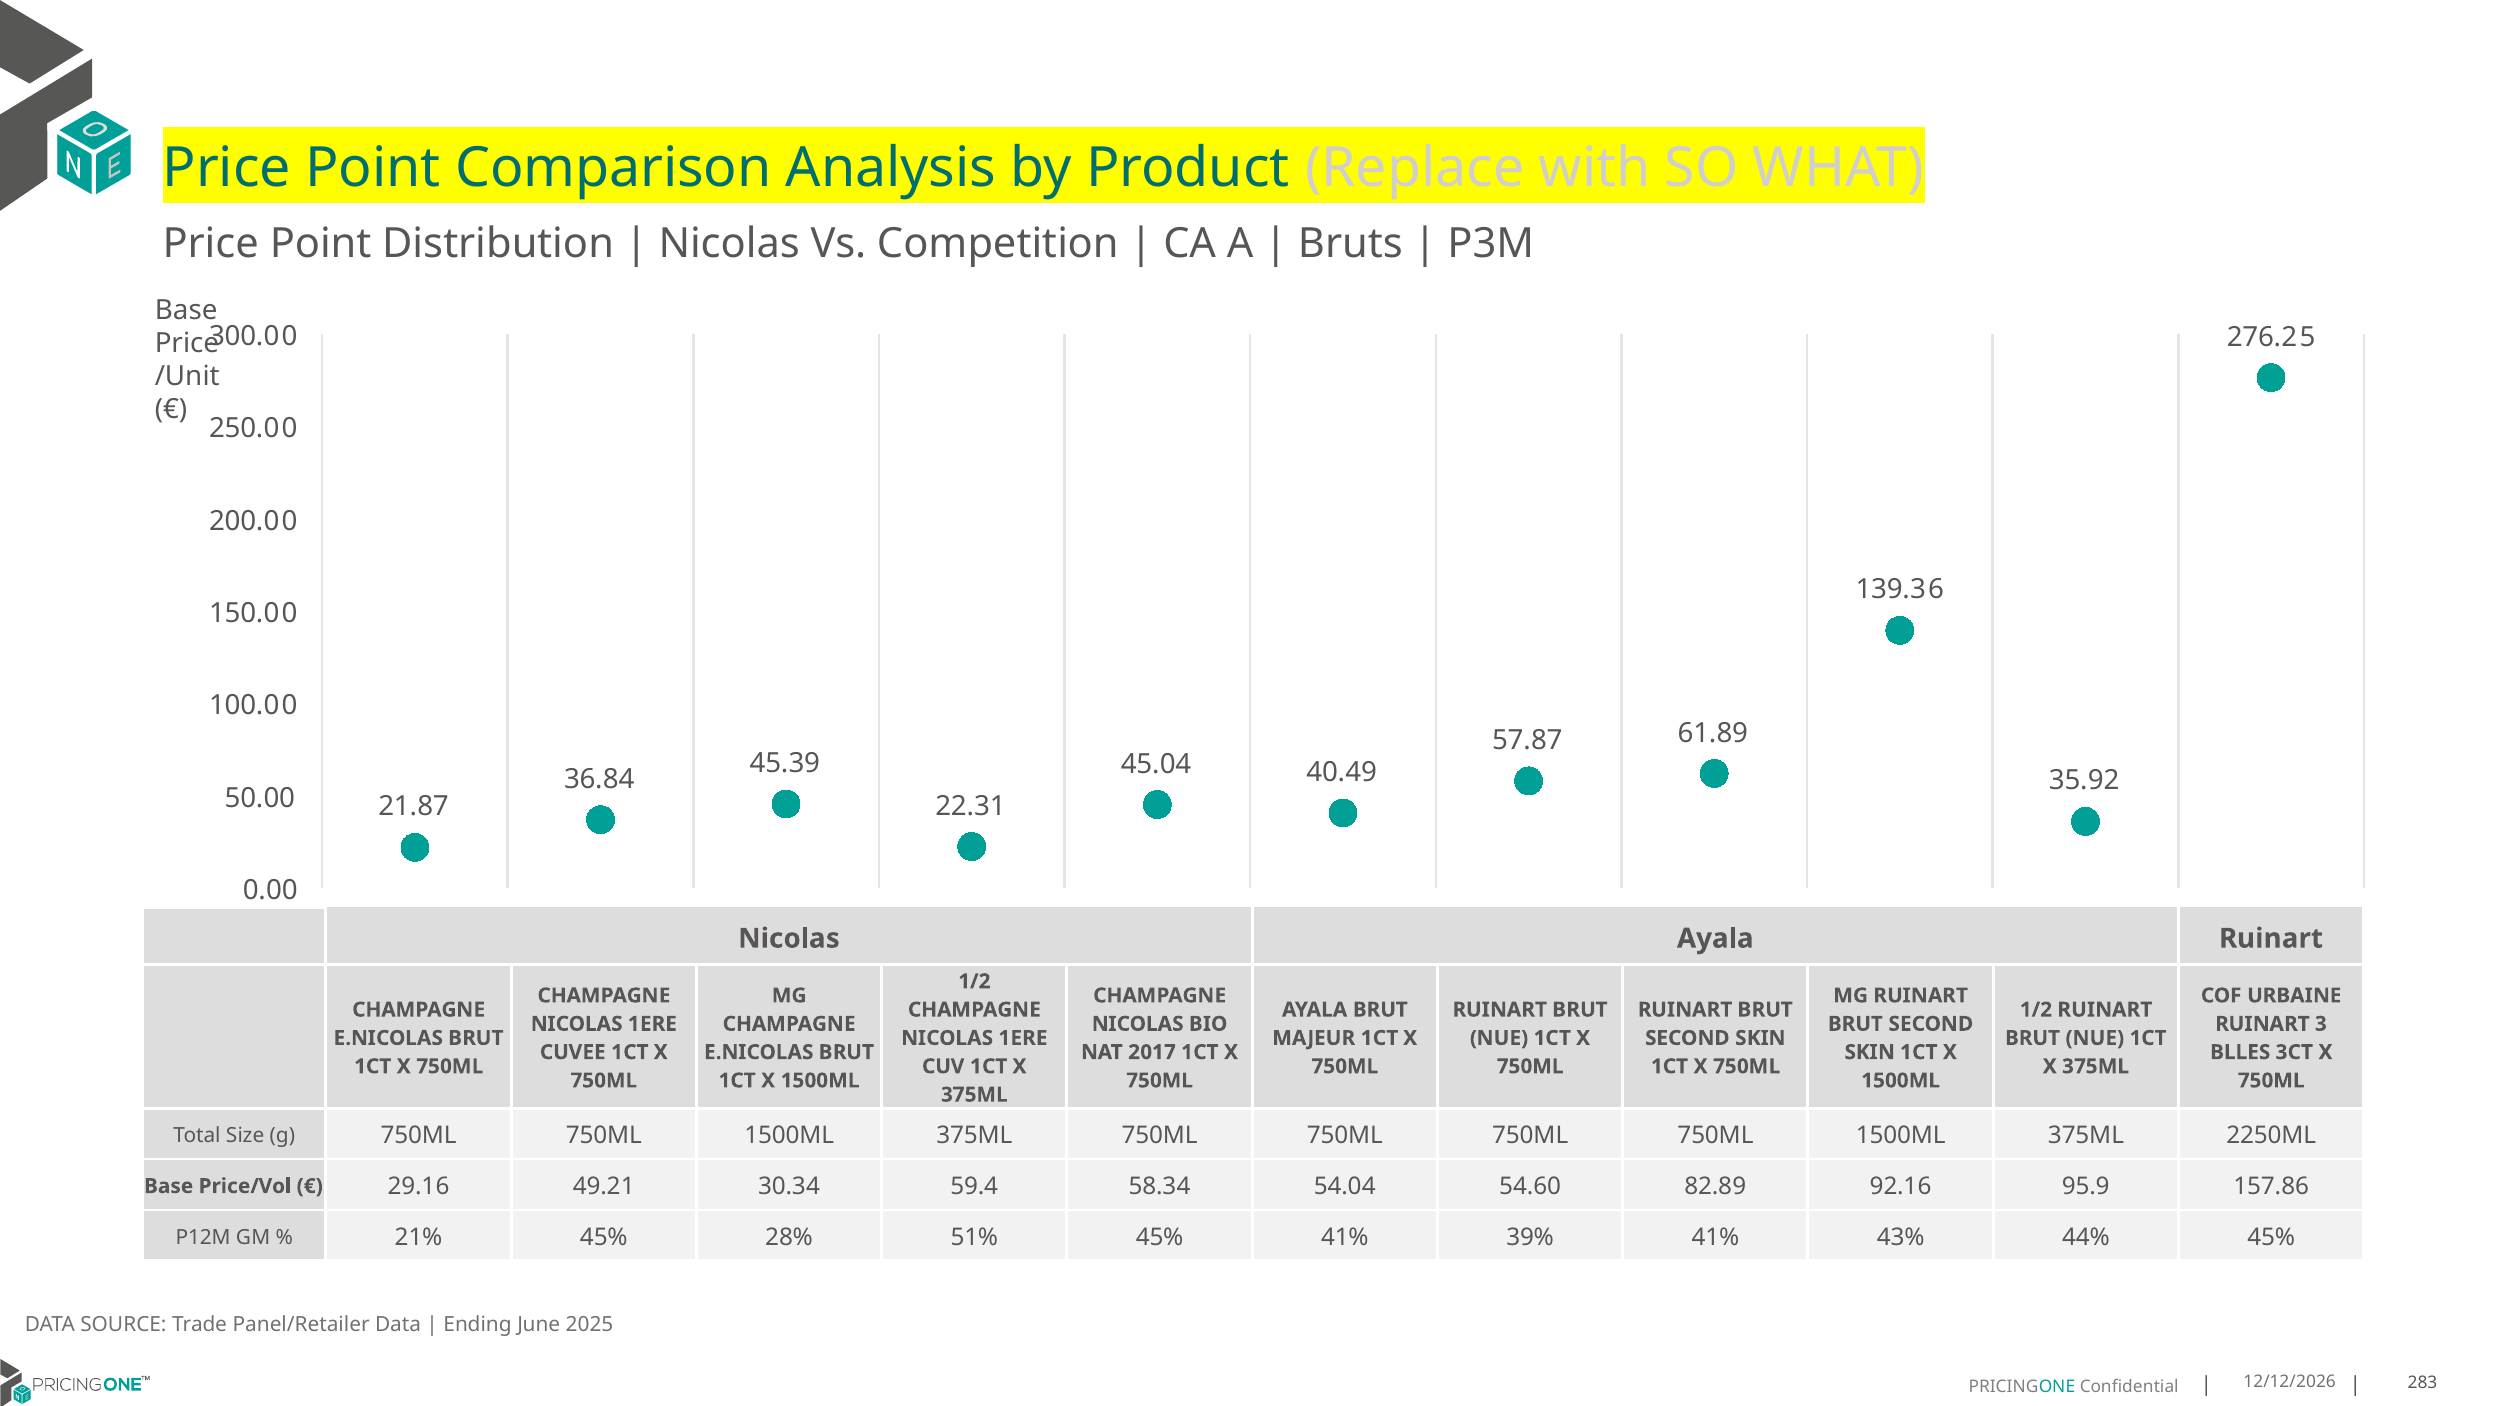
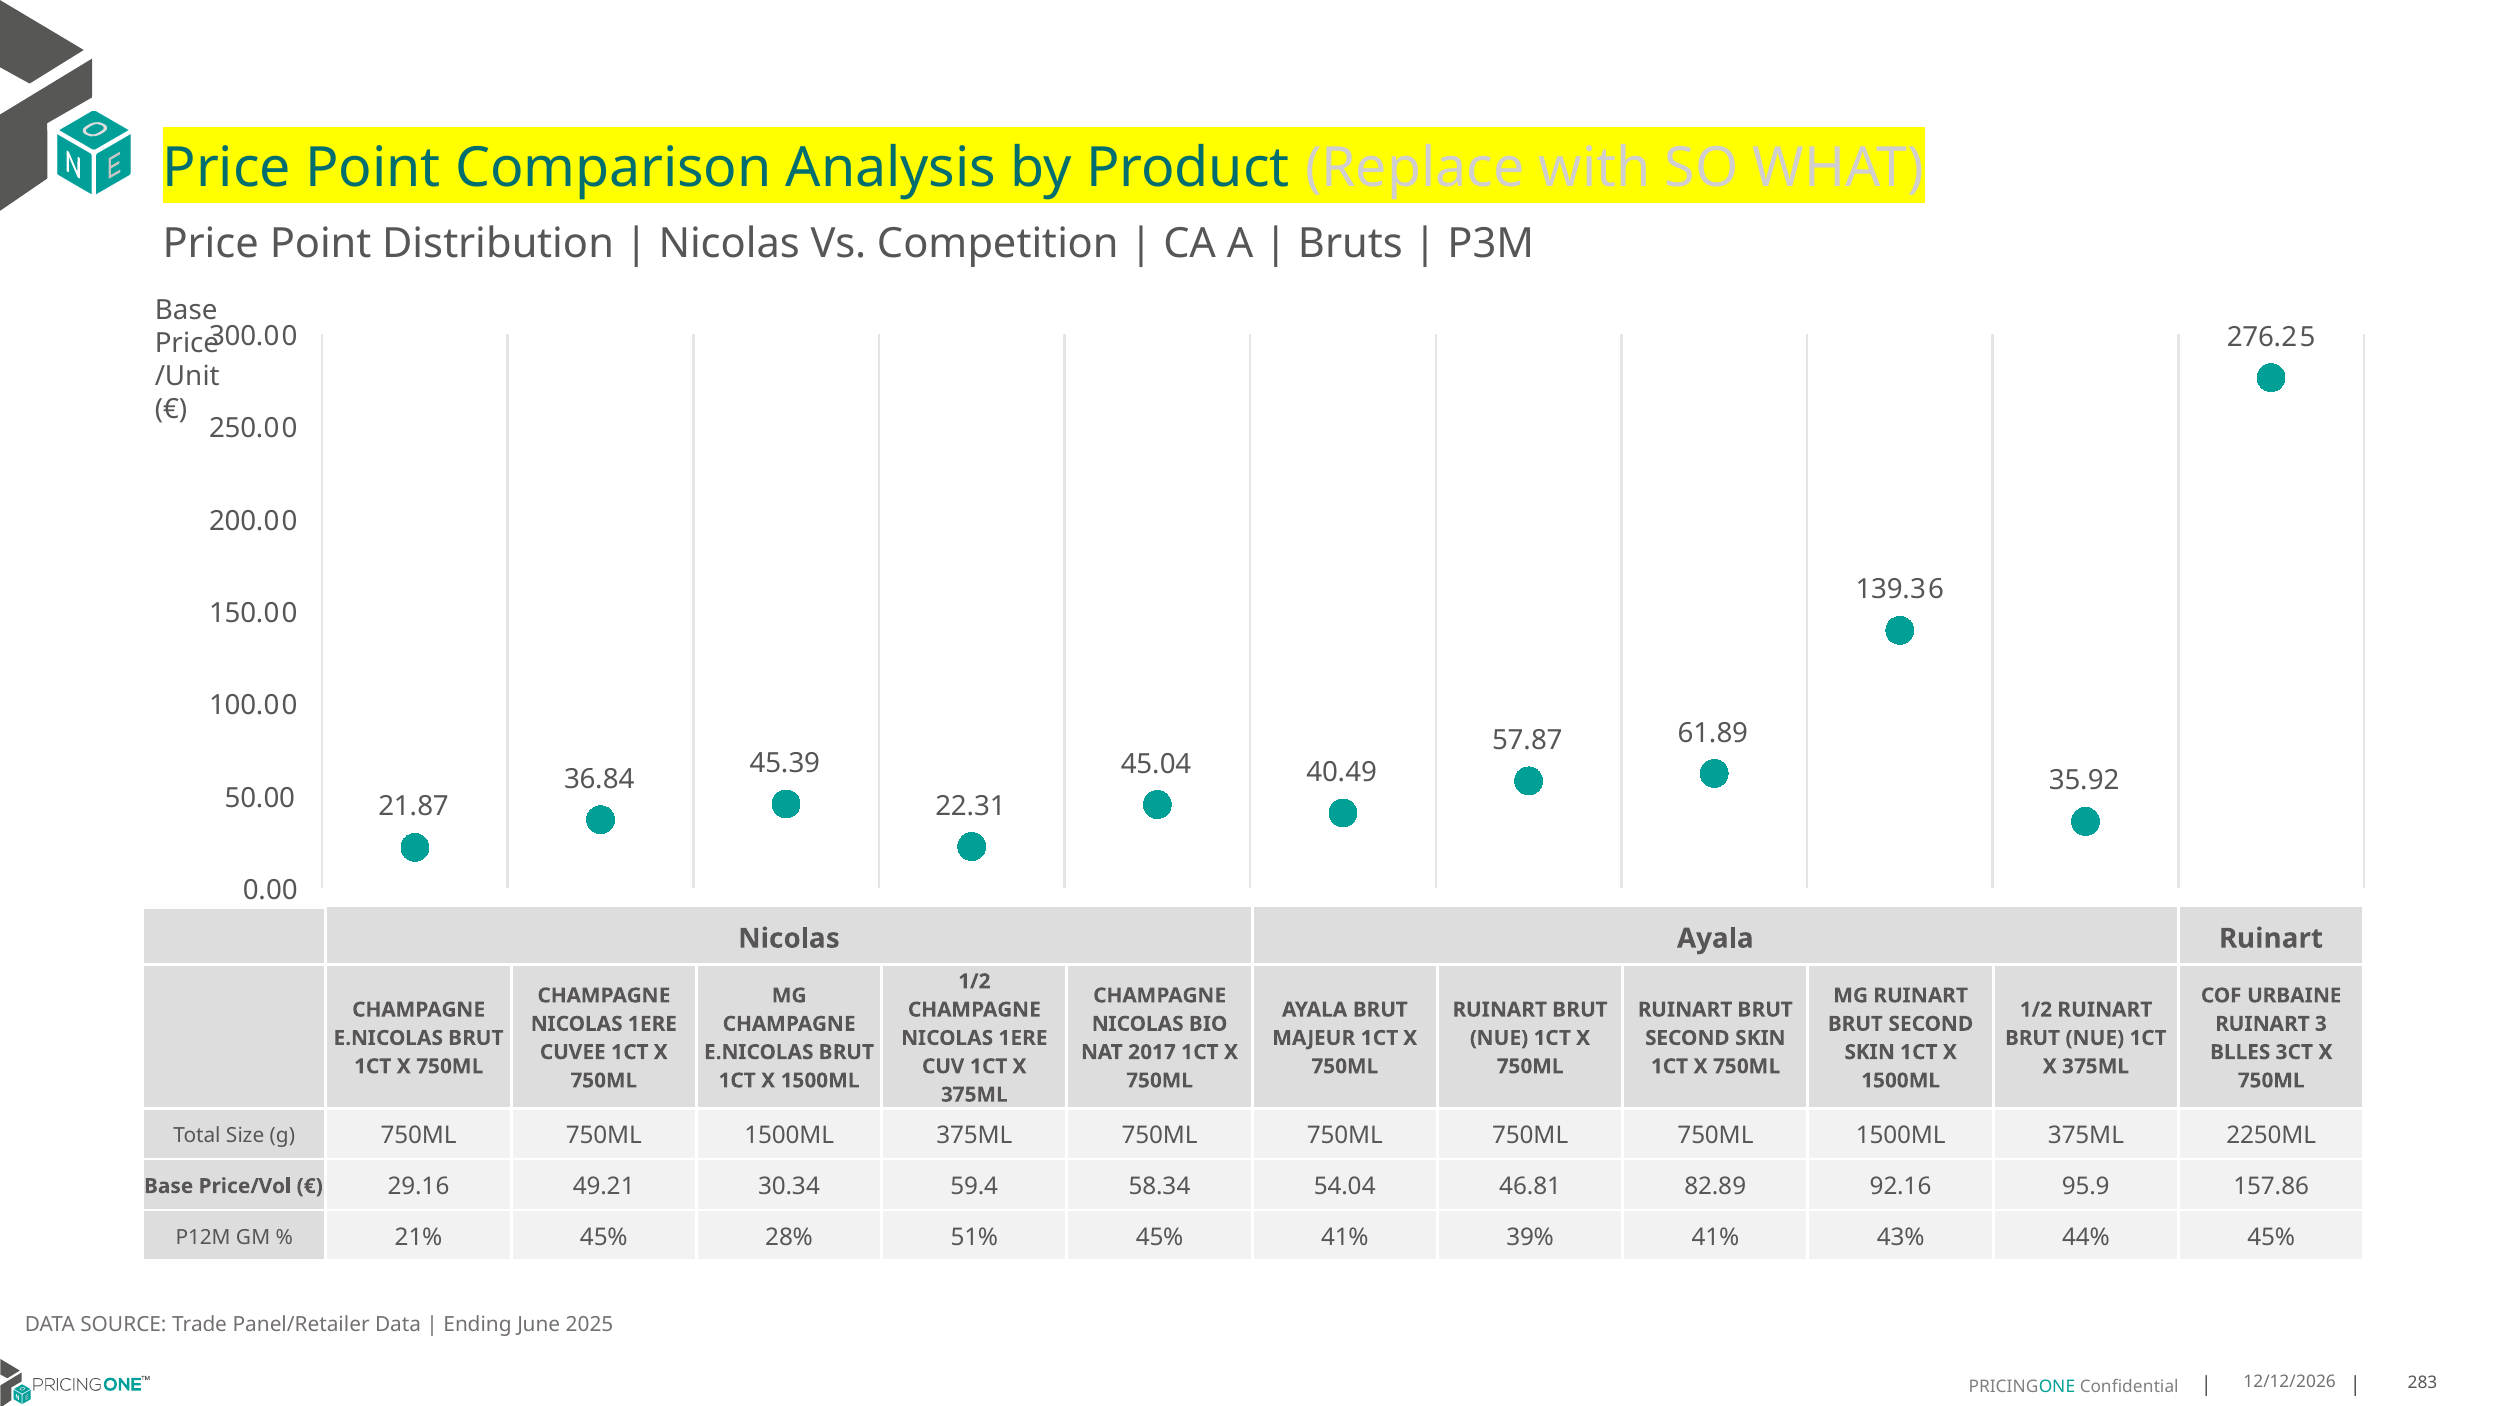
54.60: 54.60 -> 46.81
